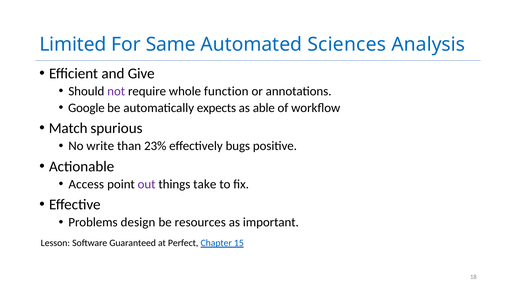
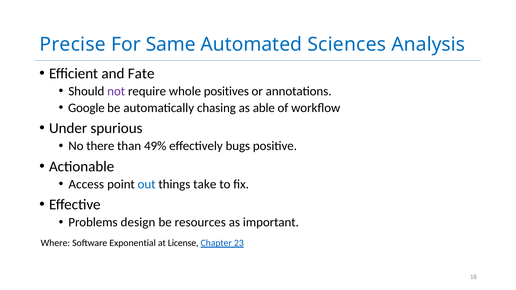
Limited: Limited -> Precise
Give: Give -> Fate
function: function -> positives
expects: expects -> chasing
Match: Match -> Under
write: write -> there
23%: 23% -> 49%
out colour: purple -> blue
Lesson: Lesson -> Where
Guaranteed: Guaranteed -> Exponential
Perfect: Perfect -> License
15: 15 -> 23
